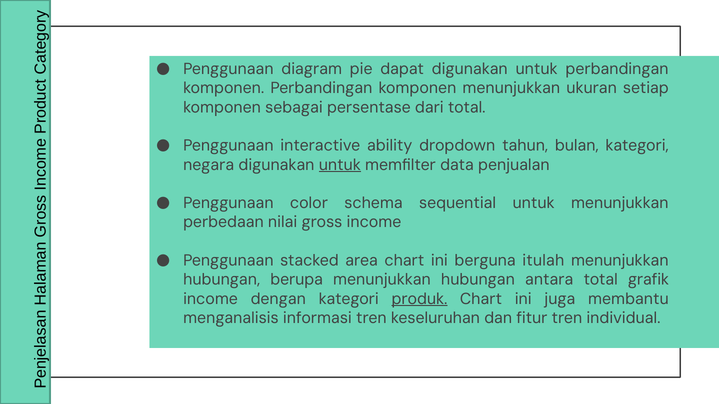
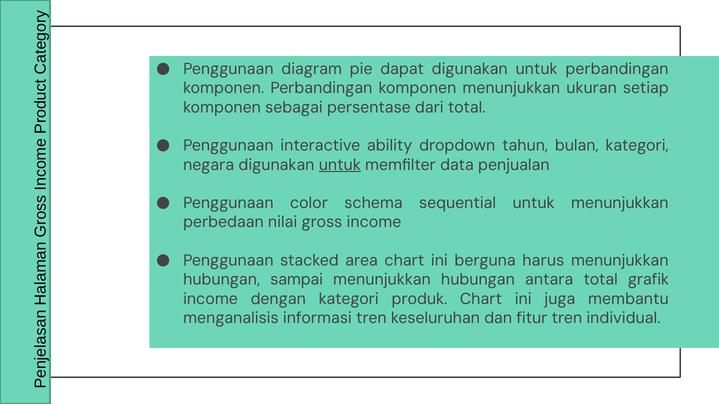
itulah: itulah -> harus
berupa: berupa -> sampai
produk underline: present -> none
